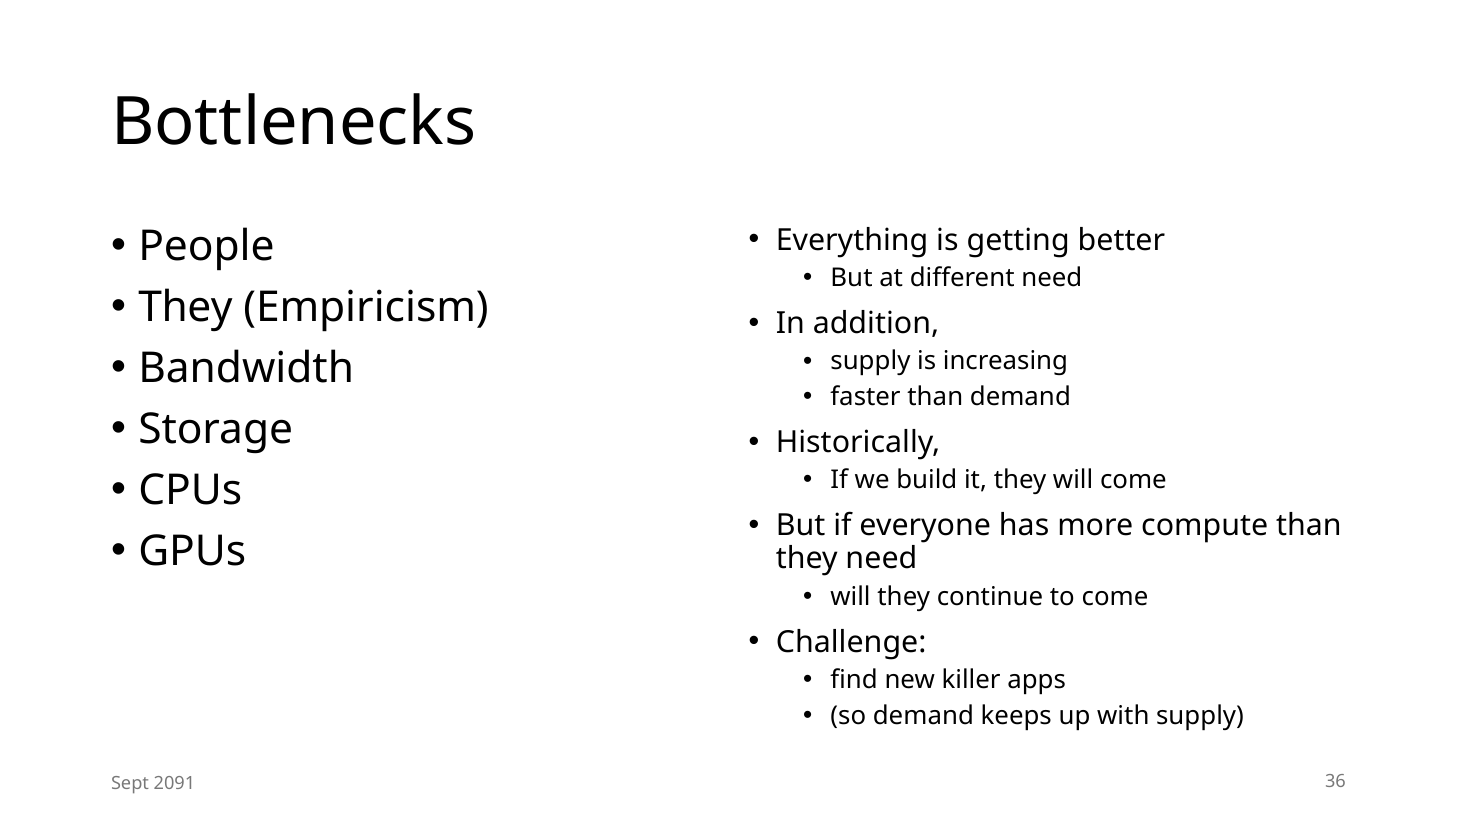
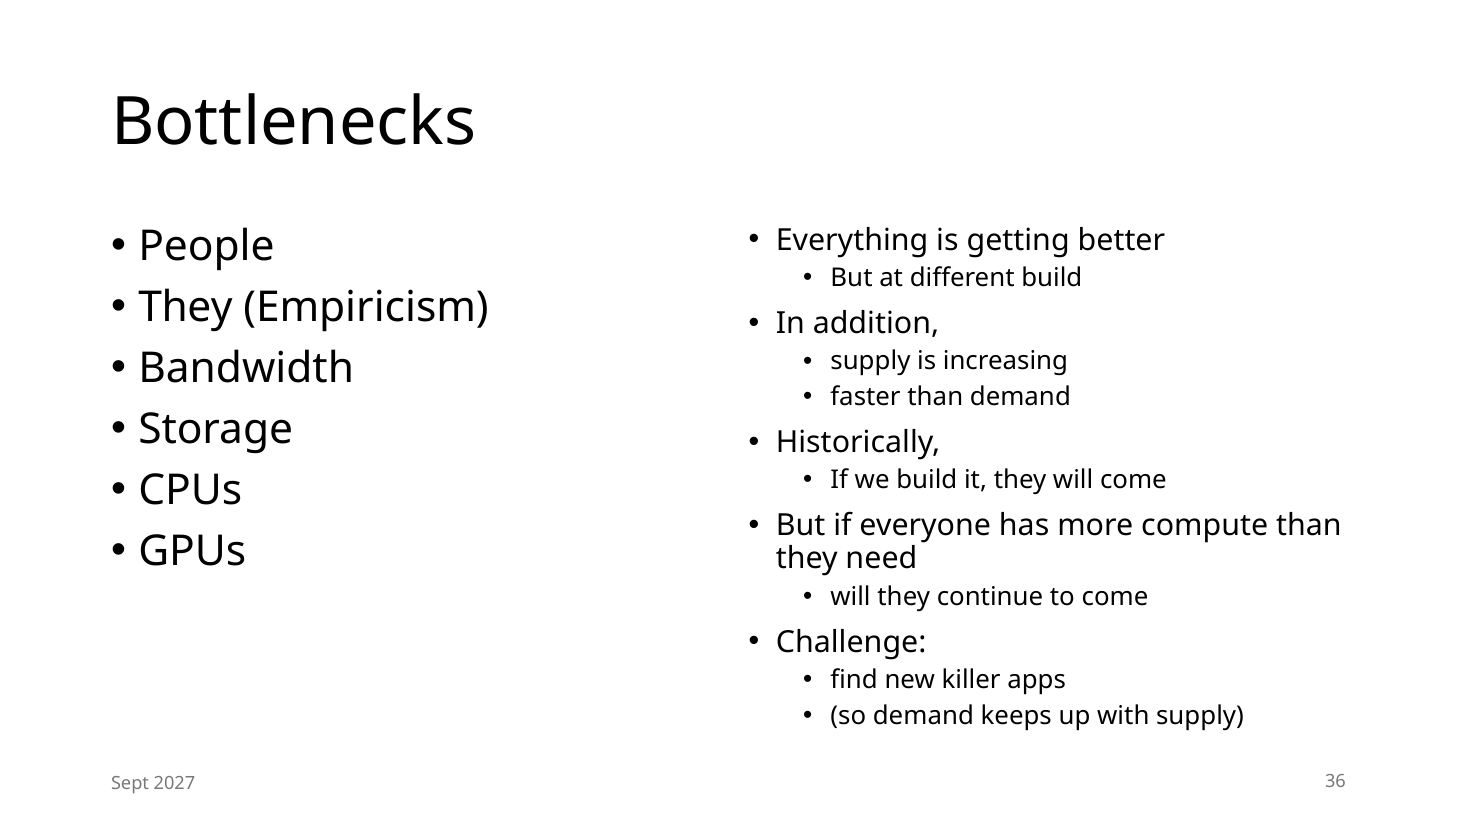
different need: need -> build
2091: 2091 -> 2027
